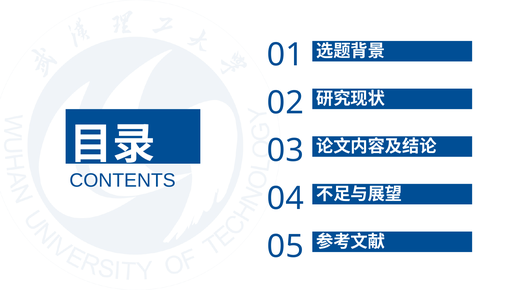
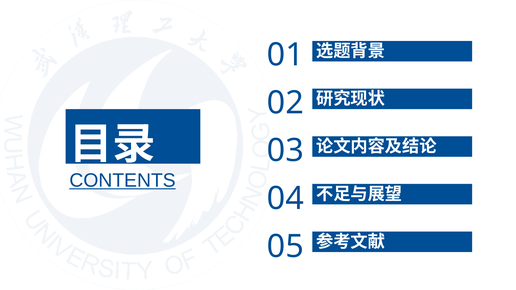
CONTENTS underline: none -> present
